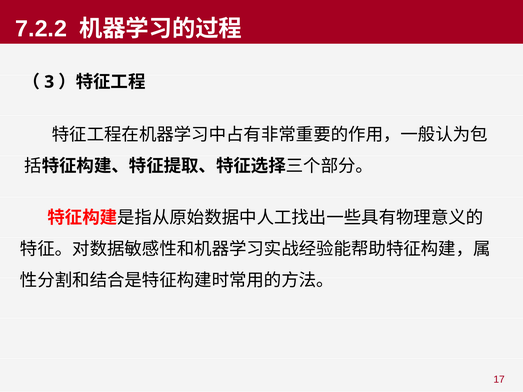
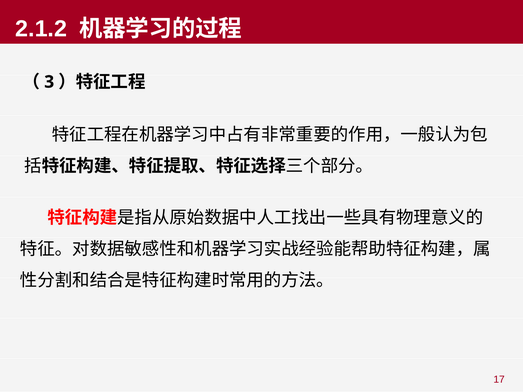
7.2.2: 7.2.2 -> 2.1.2
